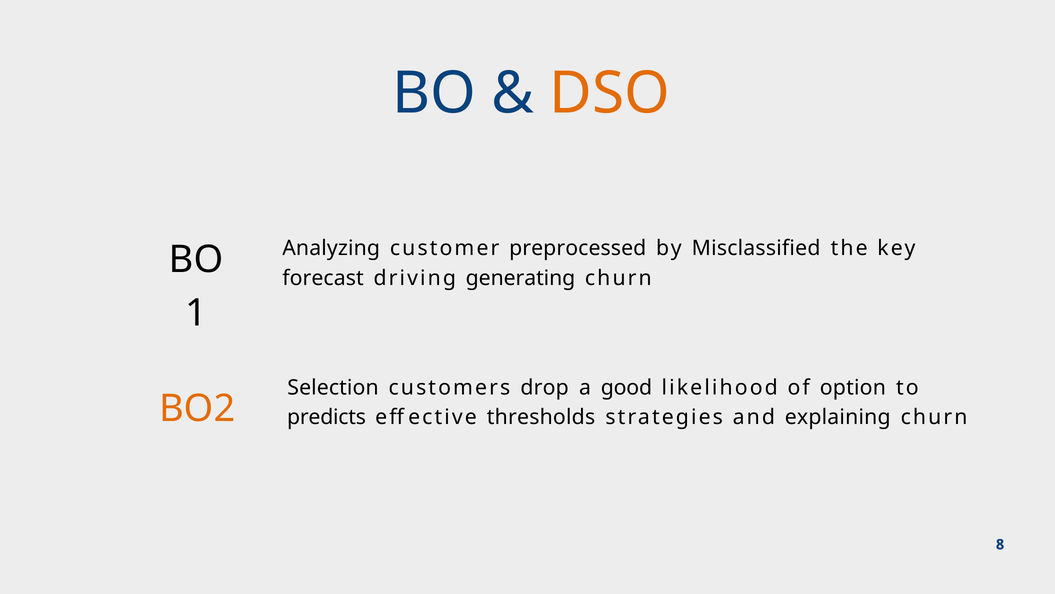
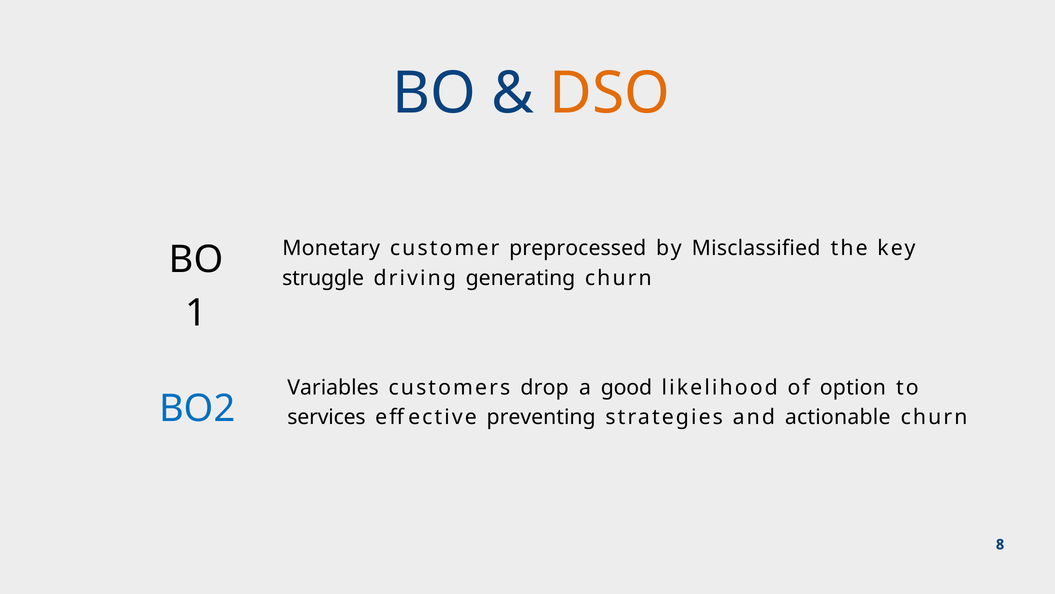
Analyzing: Analyzing -> Monetary
forecast: forecast -> struggle
Selection: Selection -> Variables
BO2 colour: orange -> blue
predicts: predicts -> services
thresholds: thresholds -> preventing
explaining: explaining -> actionable
